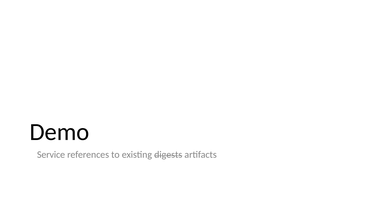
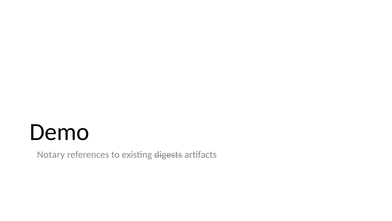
Service: Service -> Notary
